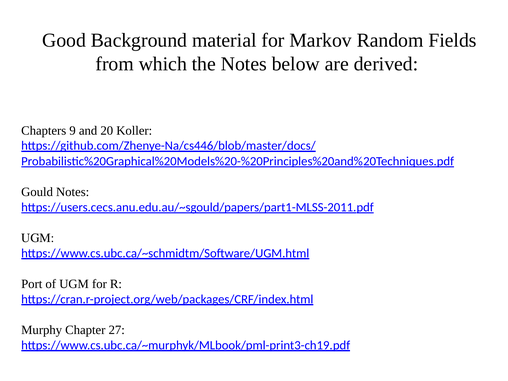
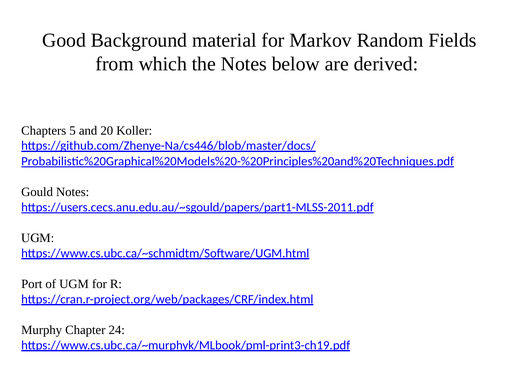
9: 9 -> 5
27: 27 -> 24
